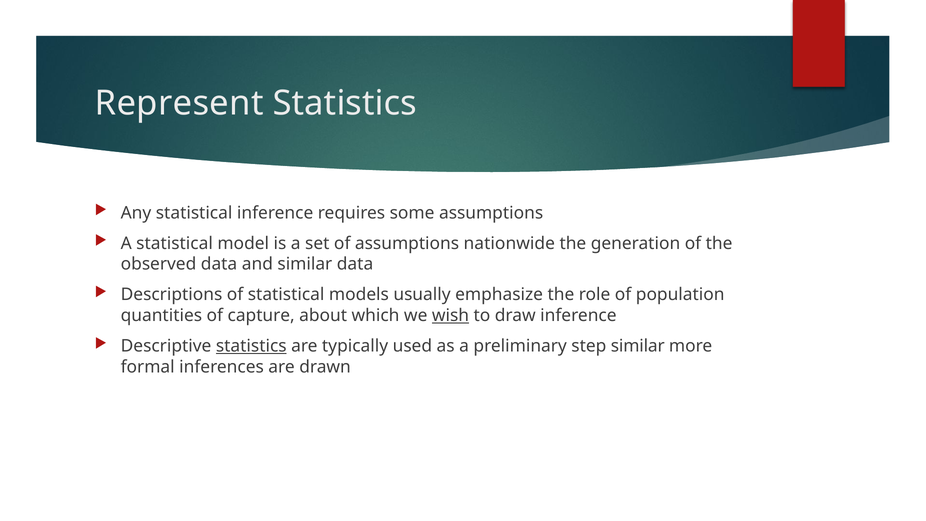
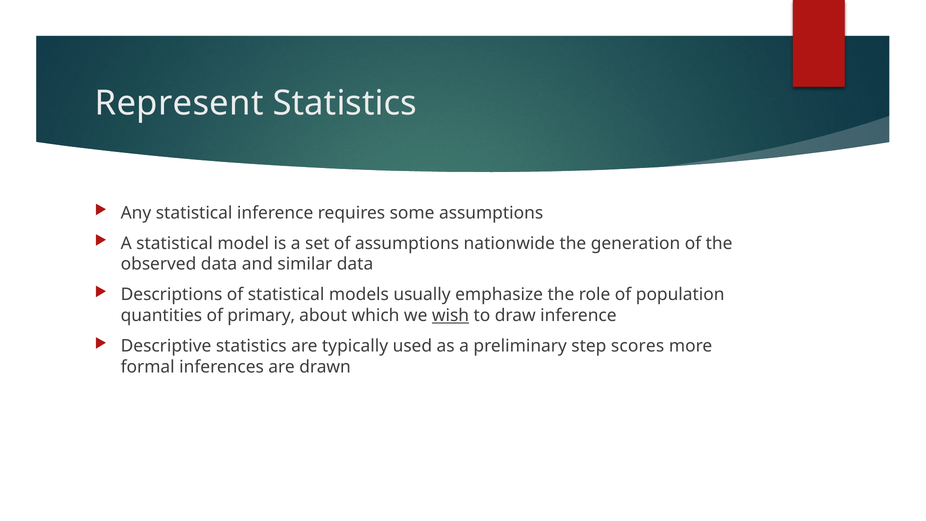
capture: capture -> primary
statistics at (251, 346) underline: present -> none
step similar: similar -> scores
